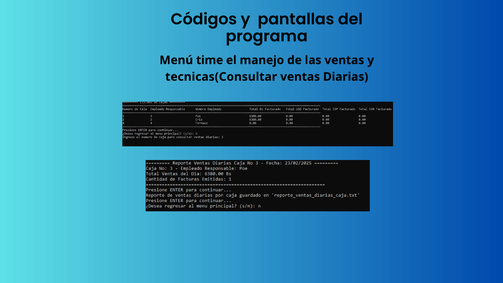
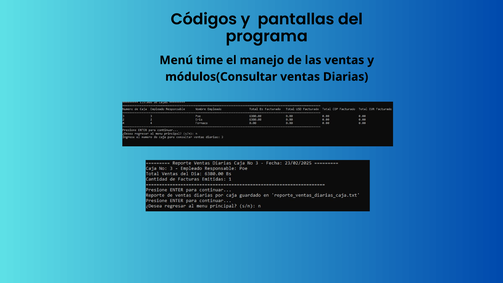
tecnicas(Consultar: tecnicas(Consultar -> módulos(Consultar
